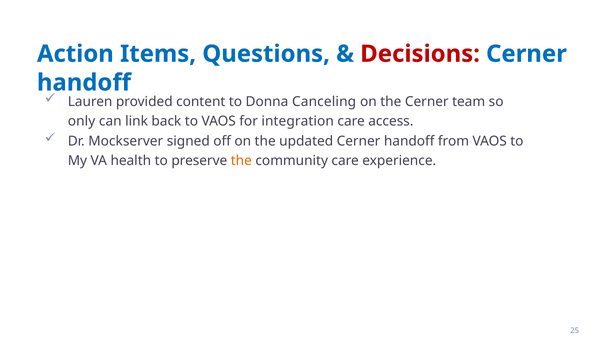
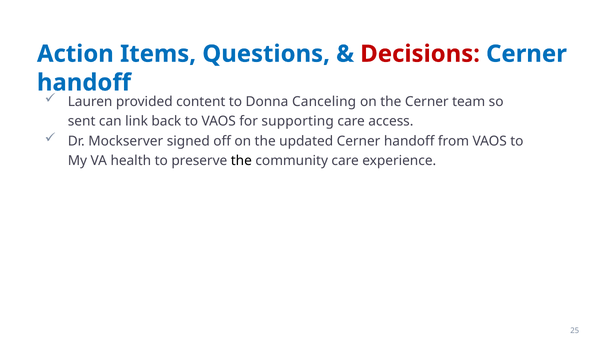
only: only -> sent
integration: integration -> supporting
the at (241, 161) colour: orange -> black
